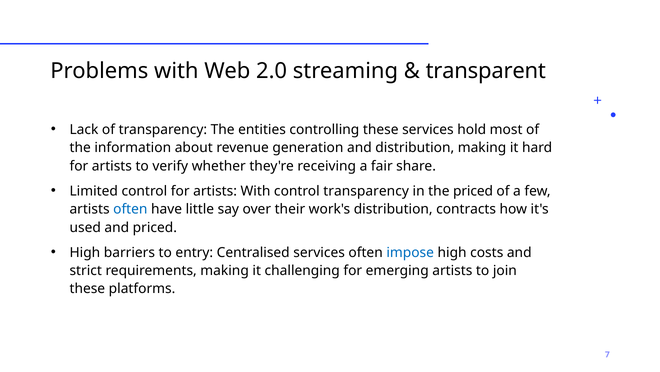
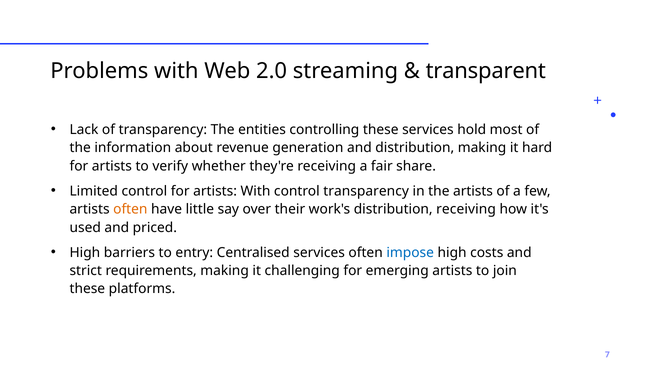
the priced: priced -> artists
often at (130, 209) colour: blue -> orange
distribution contracts: contracts -> receiving
